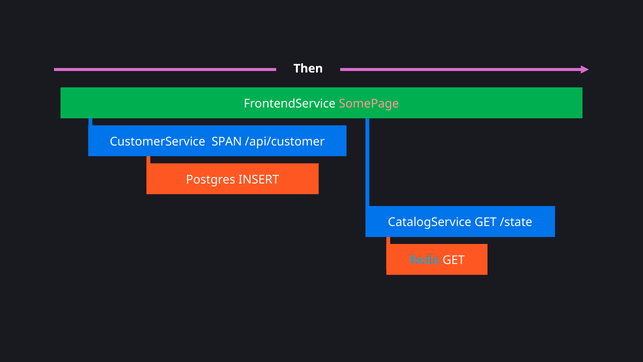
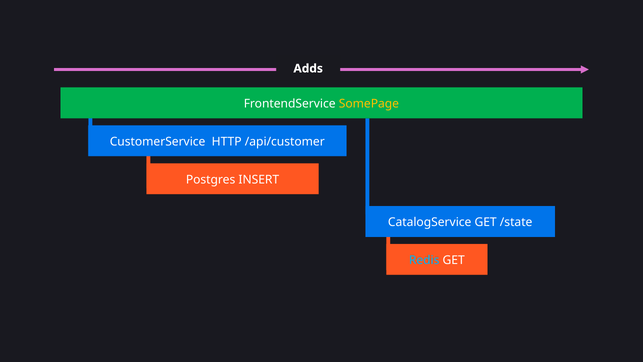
Then: Then -> Adds
SomePage colour: pink -> yellow
SPAN: SPAN -> HTTP
